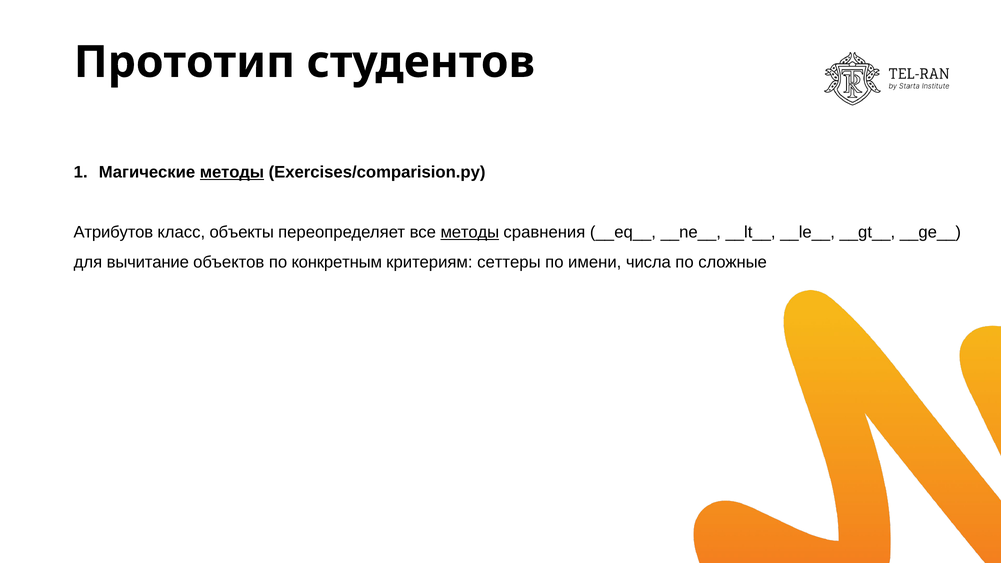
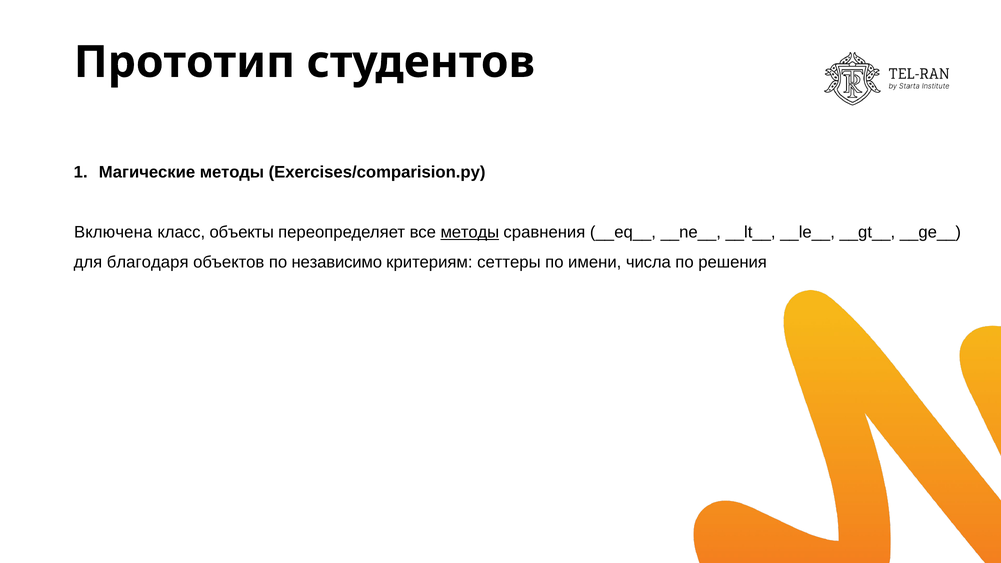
методы at (232, 172) underline: present -> none
Атрибутов: Атрибутов -> Включена
вычитание: вычитание -> благодаря
конкретным: конкретным -> независимо
сложные: сложные -> решения
